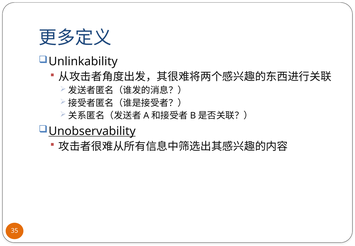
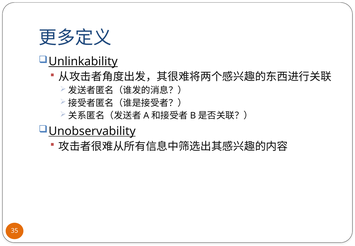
Unlinkability underline: none -> present
